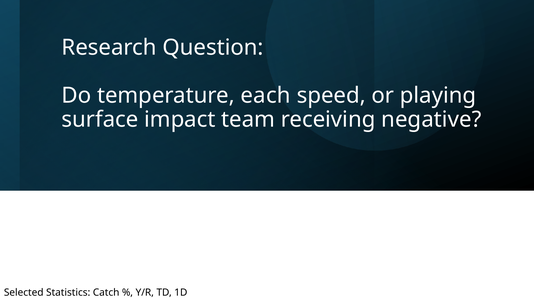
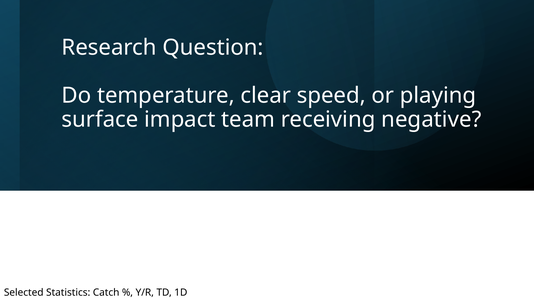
each: each -> clear
